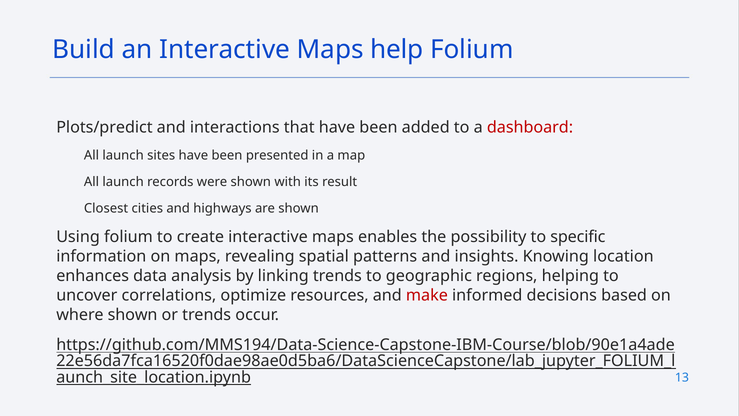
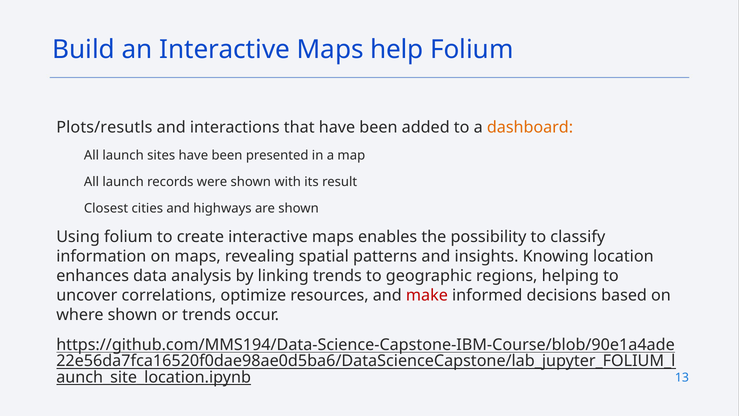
Plots/predict: Plots/predict -> Plots/resutls
dashboard colour: red -> orange
specific: specific -> classify
